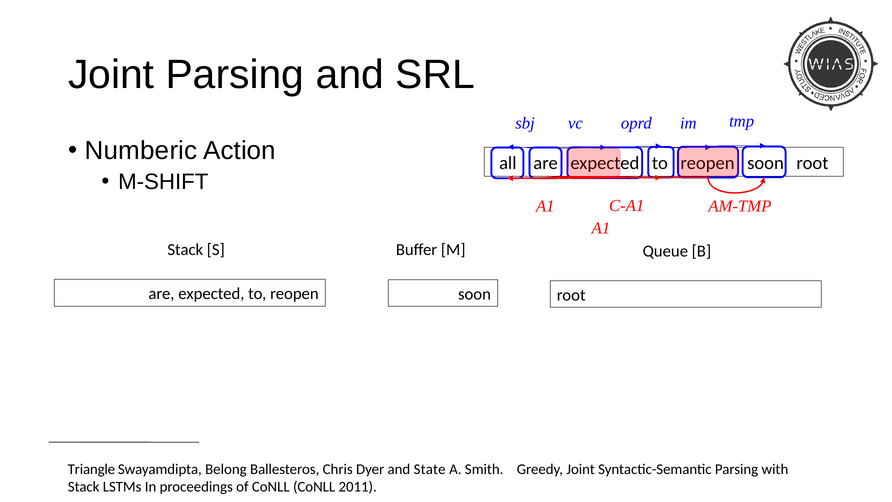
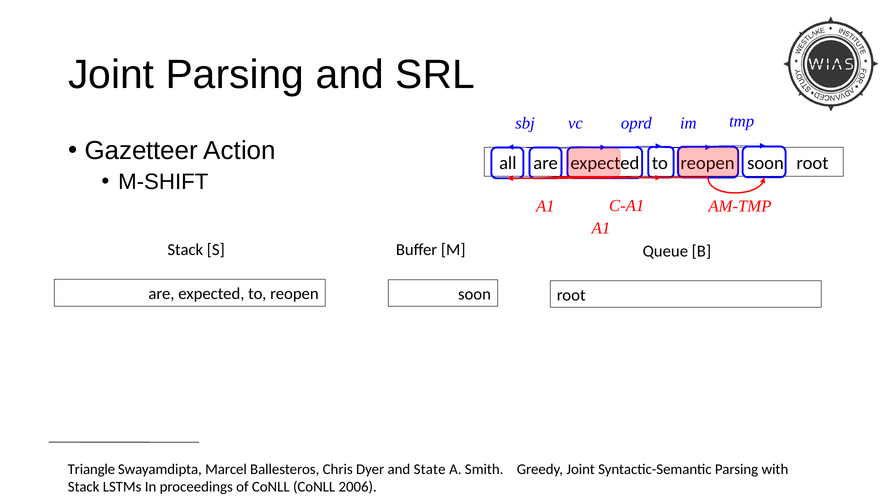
Numberic: Numberic -> Gazetteer
Belong: Belong -> Marcel
2011: 2011 -> 2006
